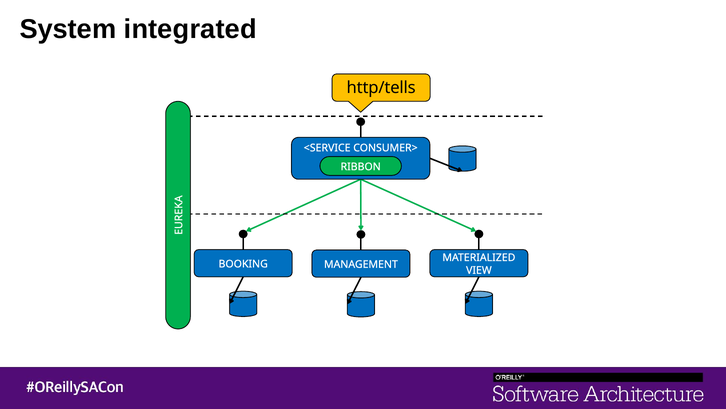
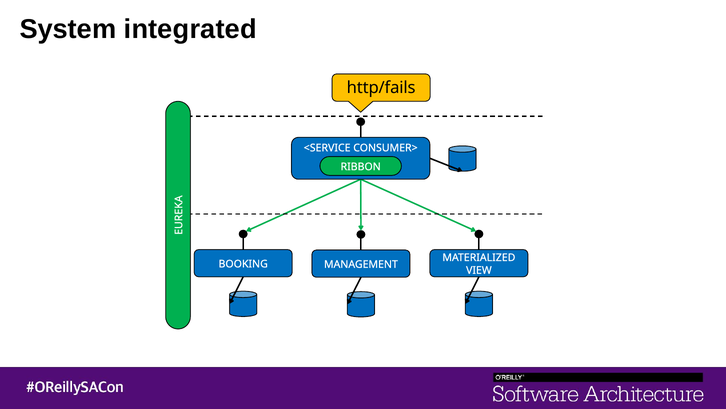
http/tells: http/tells -> http/fails
